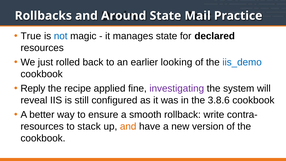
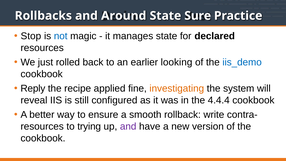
Mail: Mail -> Sure
True: True -> Stop
investigating colour: purple -> orange
3.8.6: 3.8.6 -> 4.4.4
stack: stack -> trying
and at (128, 126) colour: orange -> purple
